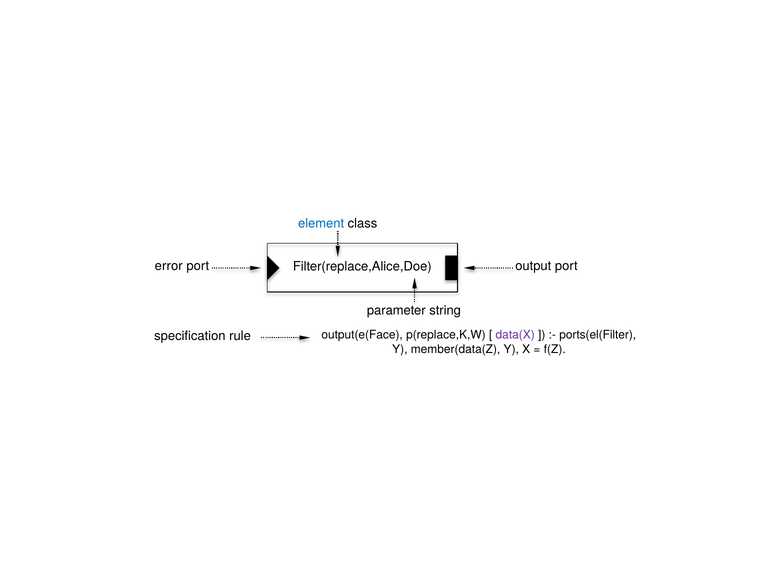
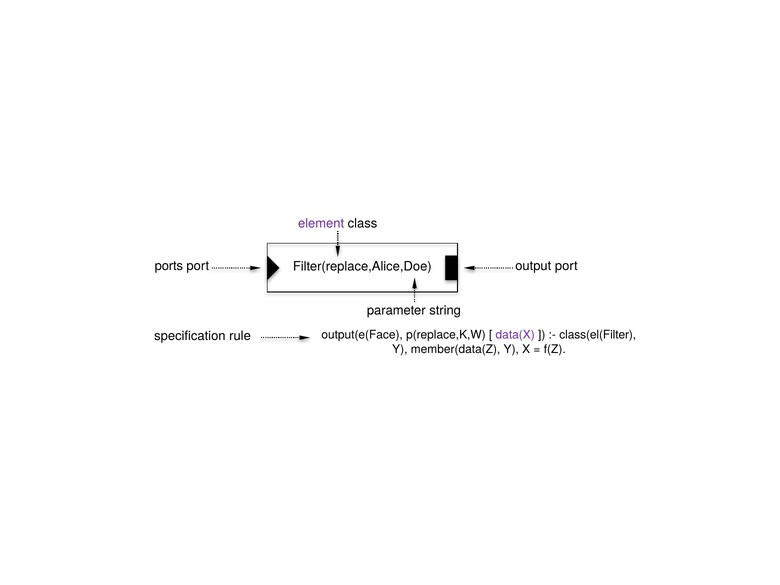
element colour: blue -> purple
error: error -> ports
ports(el(Filter: ports(el(Filter -> class(el(Filter
